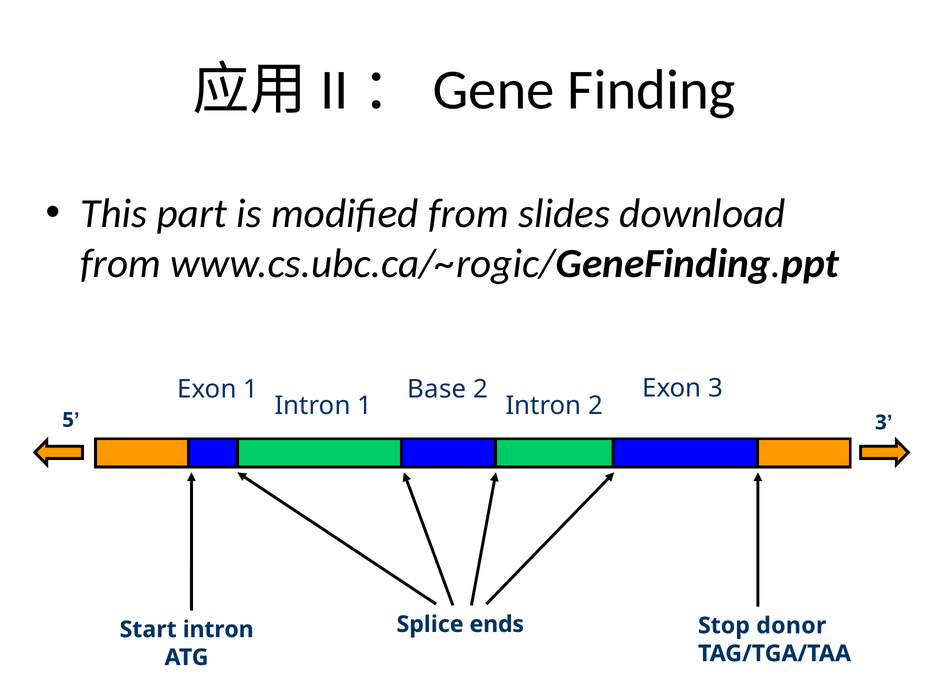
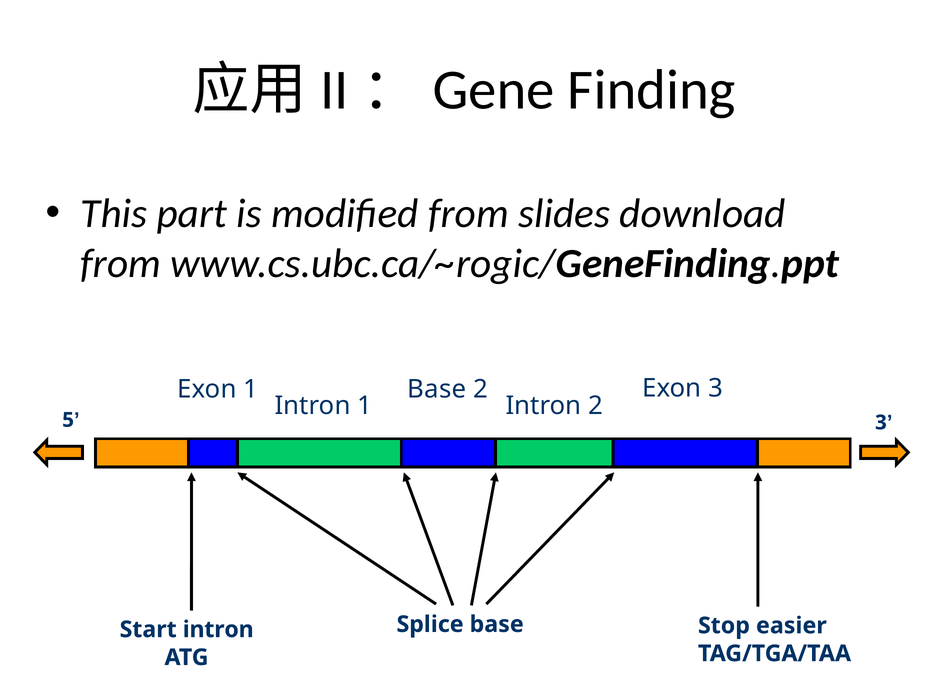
Splice ends: ends -> base
donor: donor -> easier
